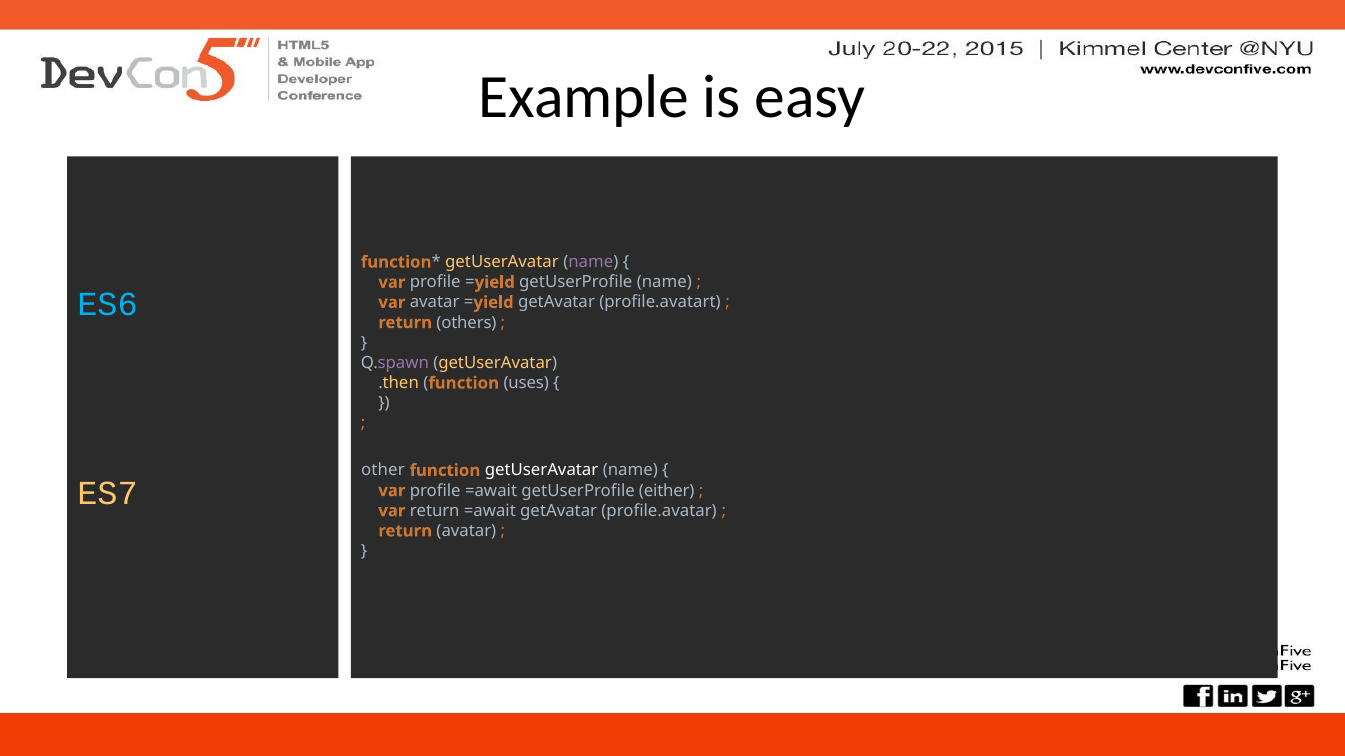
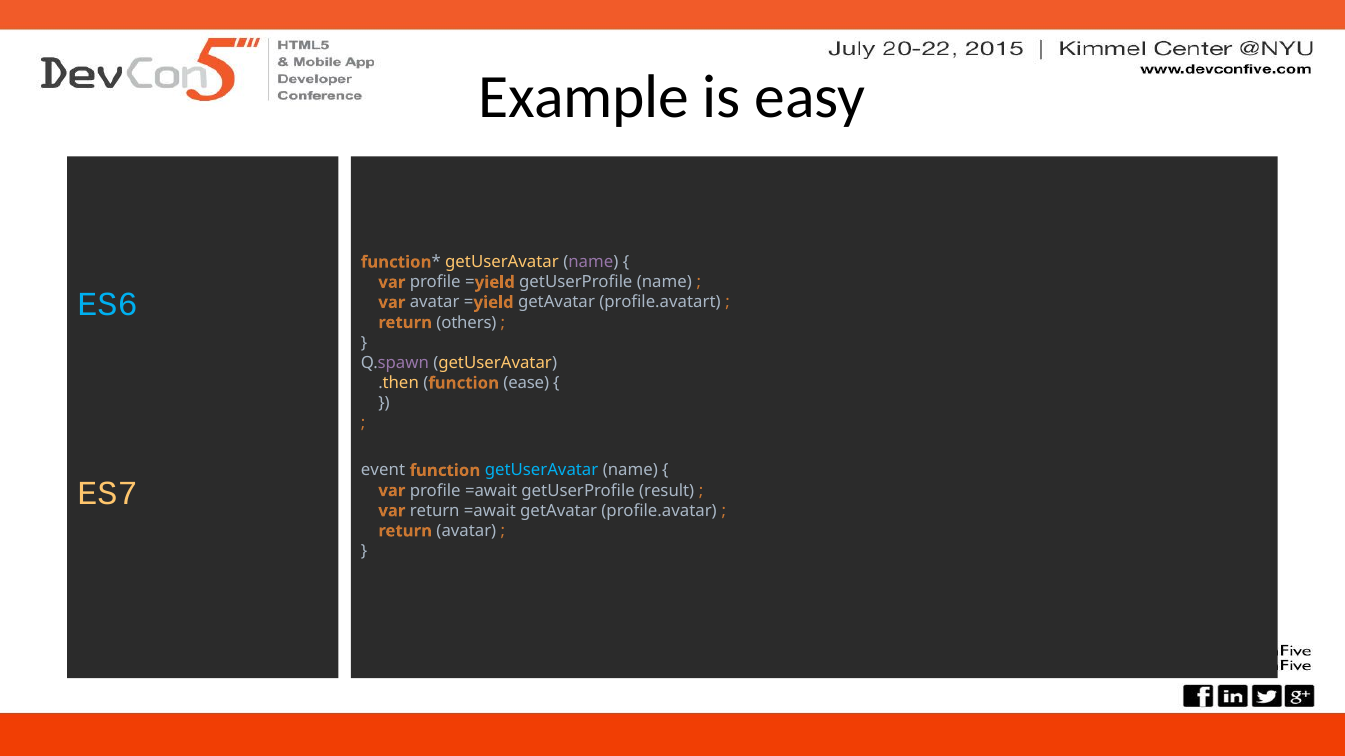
uses: uses -> ease
other: other -> event
getUserAvatar at (542, 471) colour: white -> light blue
either: either -> result
